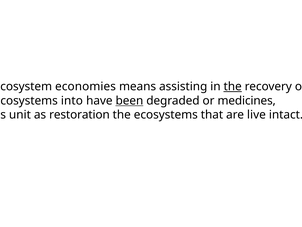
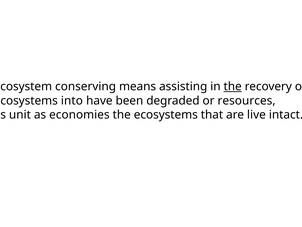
economies: economies -> conserving
been underline: present -> none
medicines: medicines -> resources
restoration: restoration -> economies
